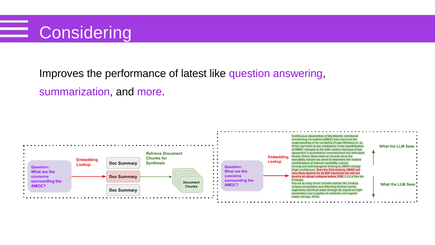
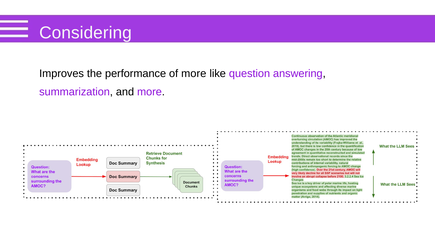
of latest: latest -> more
